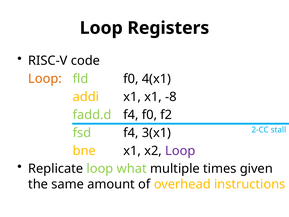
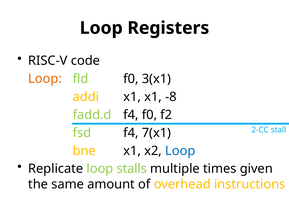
4(x1: 4(x1 -> 3(x1
3(x1: 3(x1 -> 7(x1
Loop at (180, 151) colour: purple -> blue
what: what -> stalls
